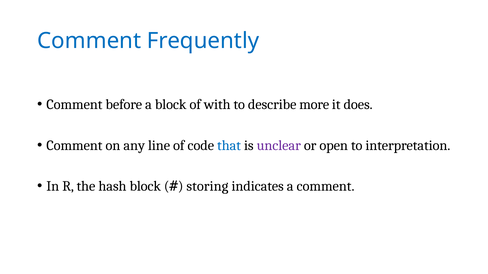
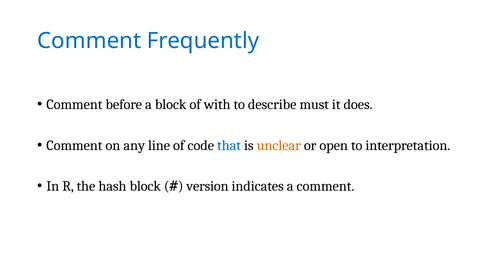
more: more -> must
unclear colour: purple -> orange
storing: storing -> version
